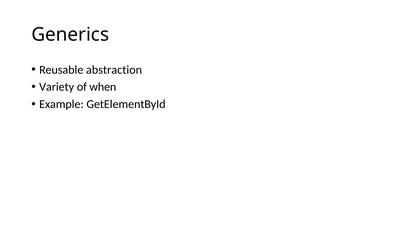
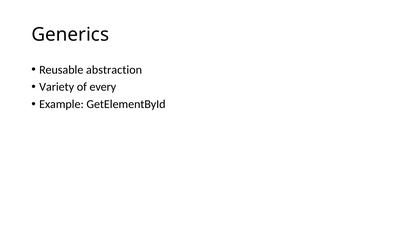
when: when -> every
